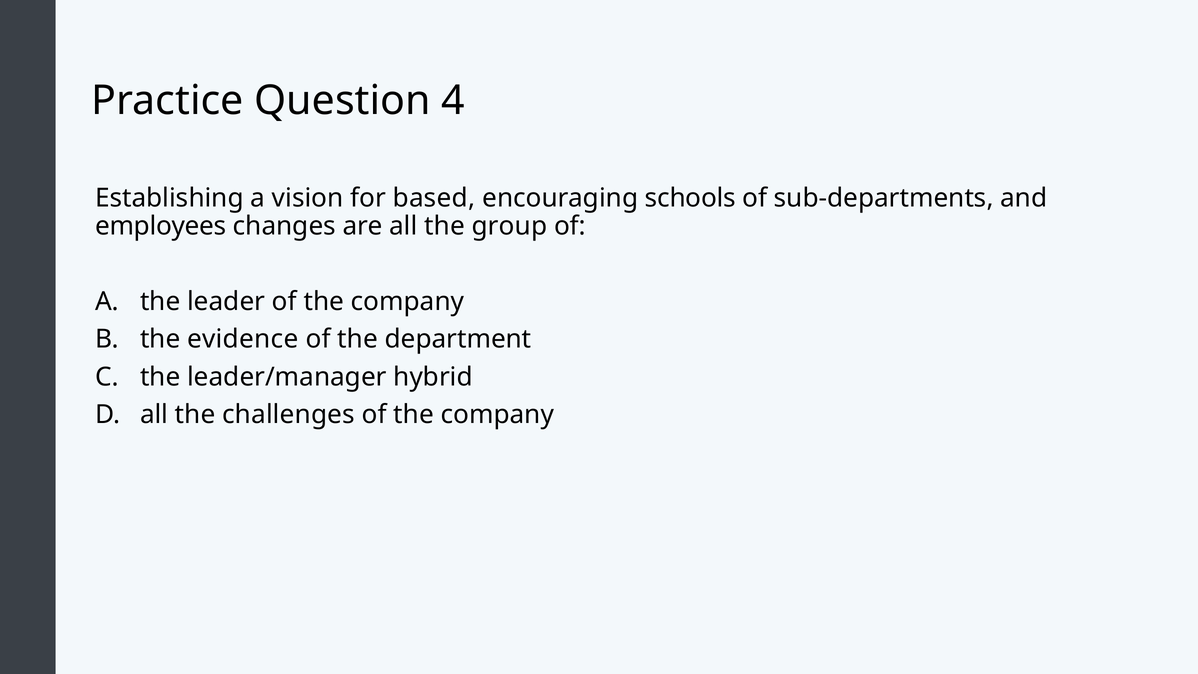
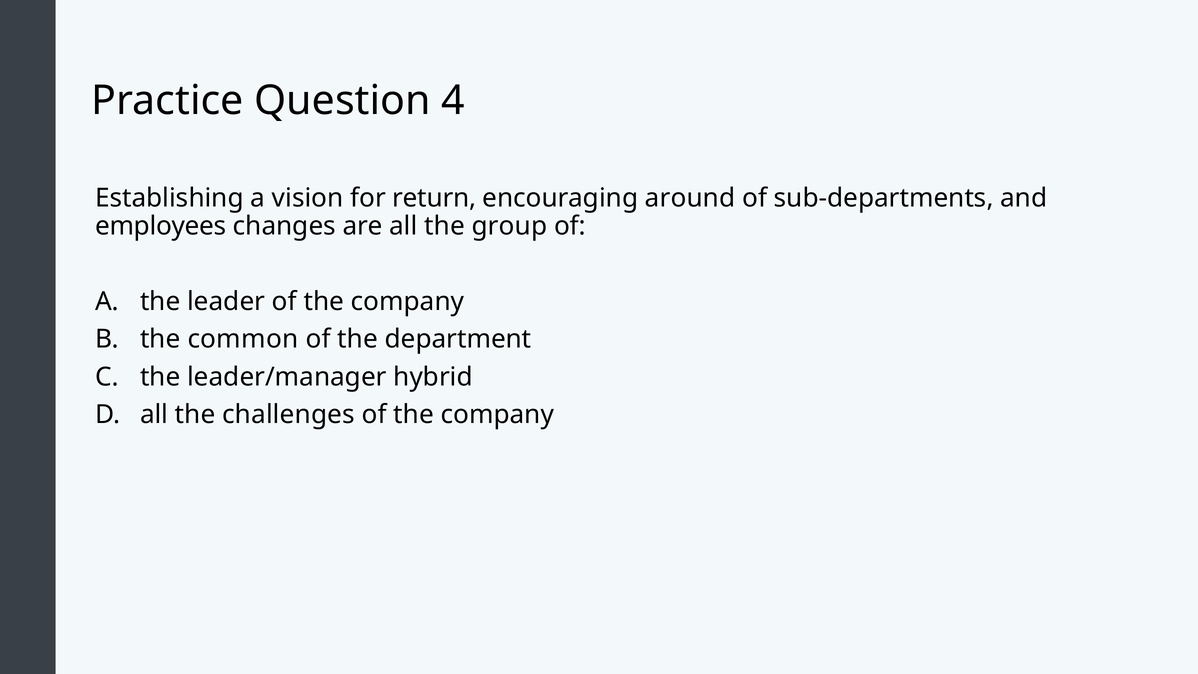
based: based -> return
schools: schools -> around
evidence: evidence -> common
